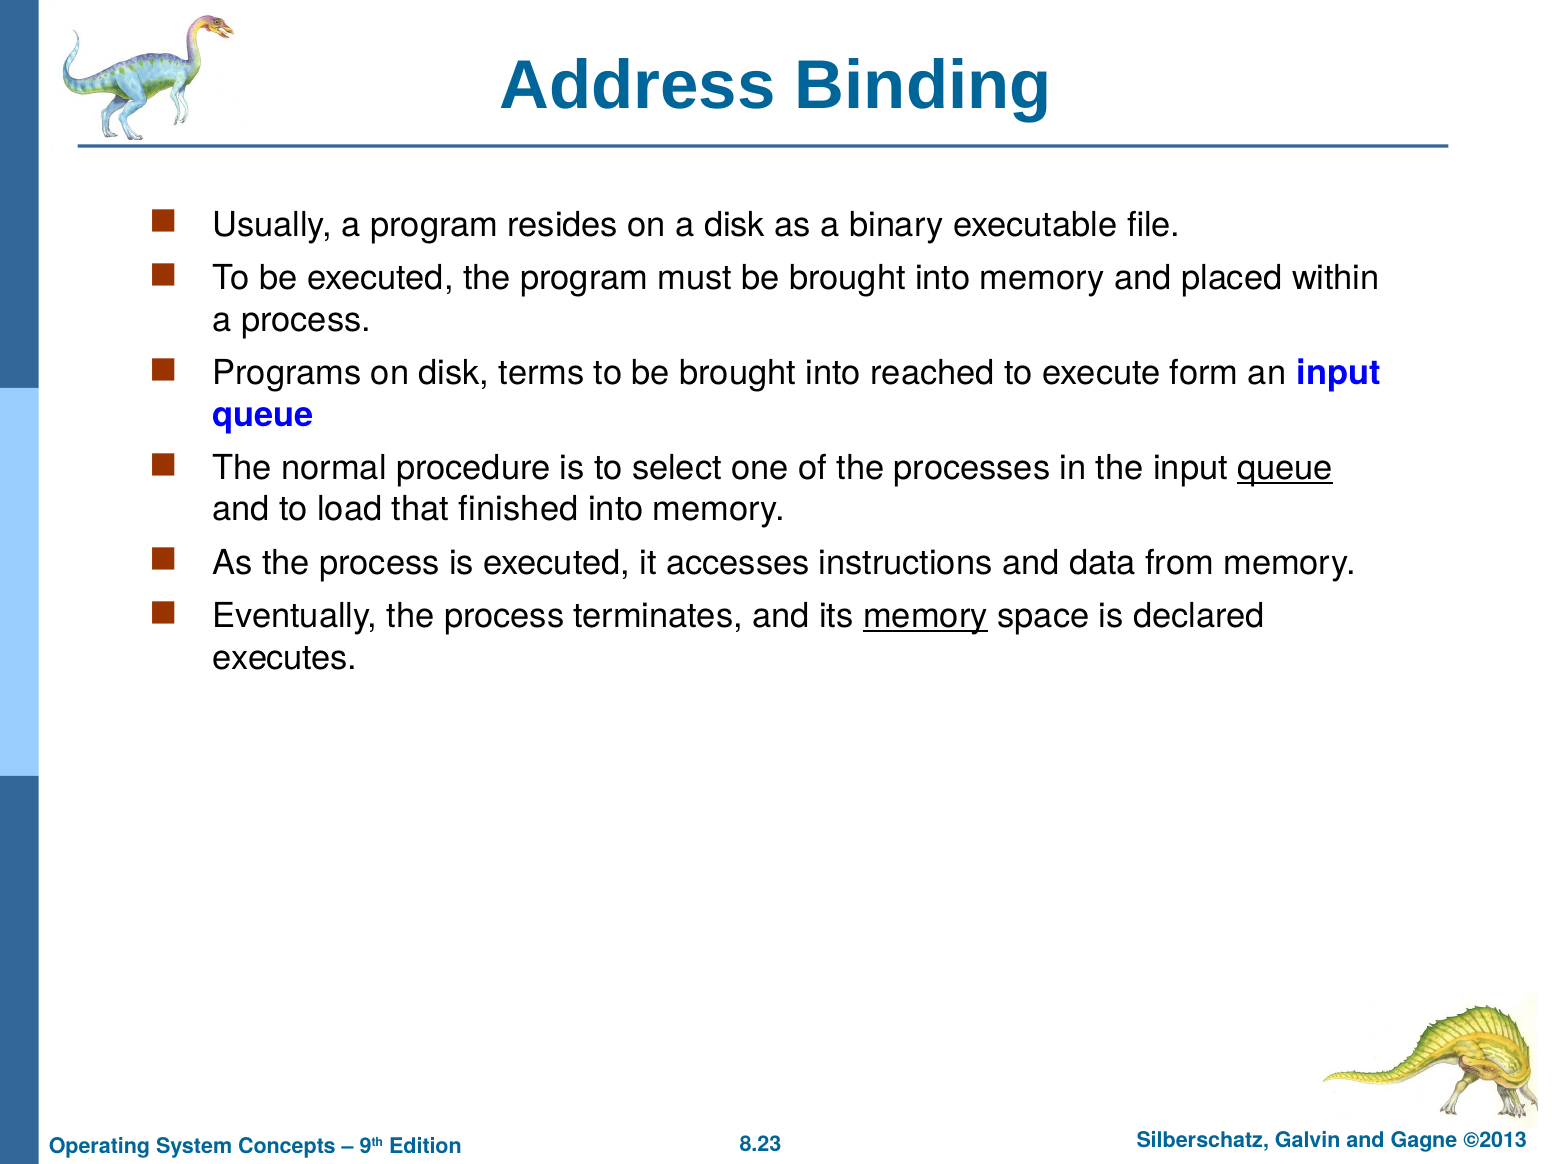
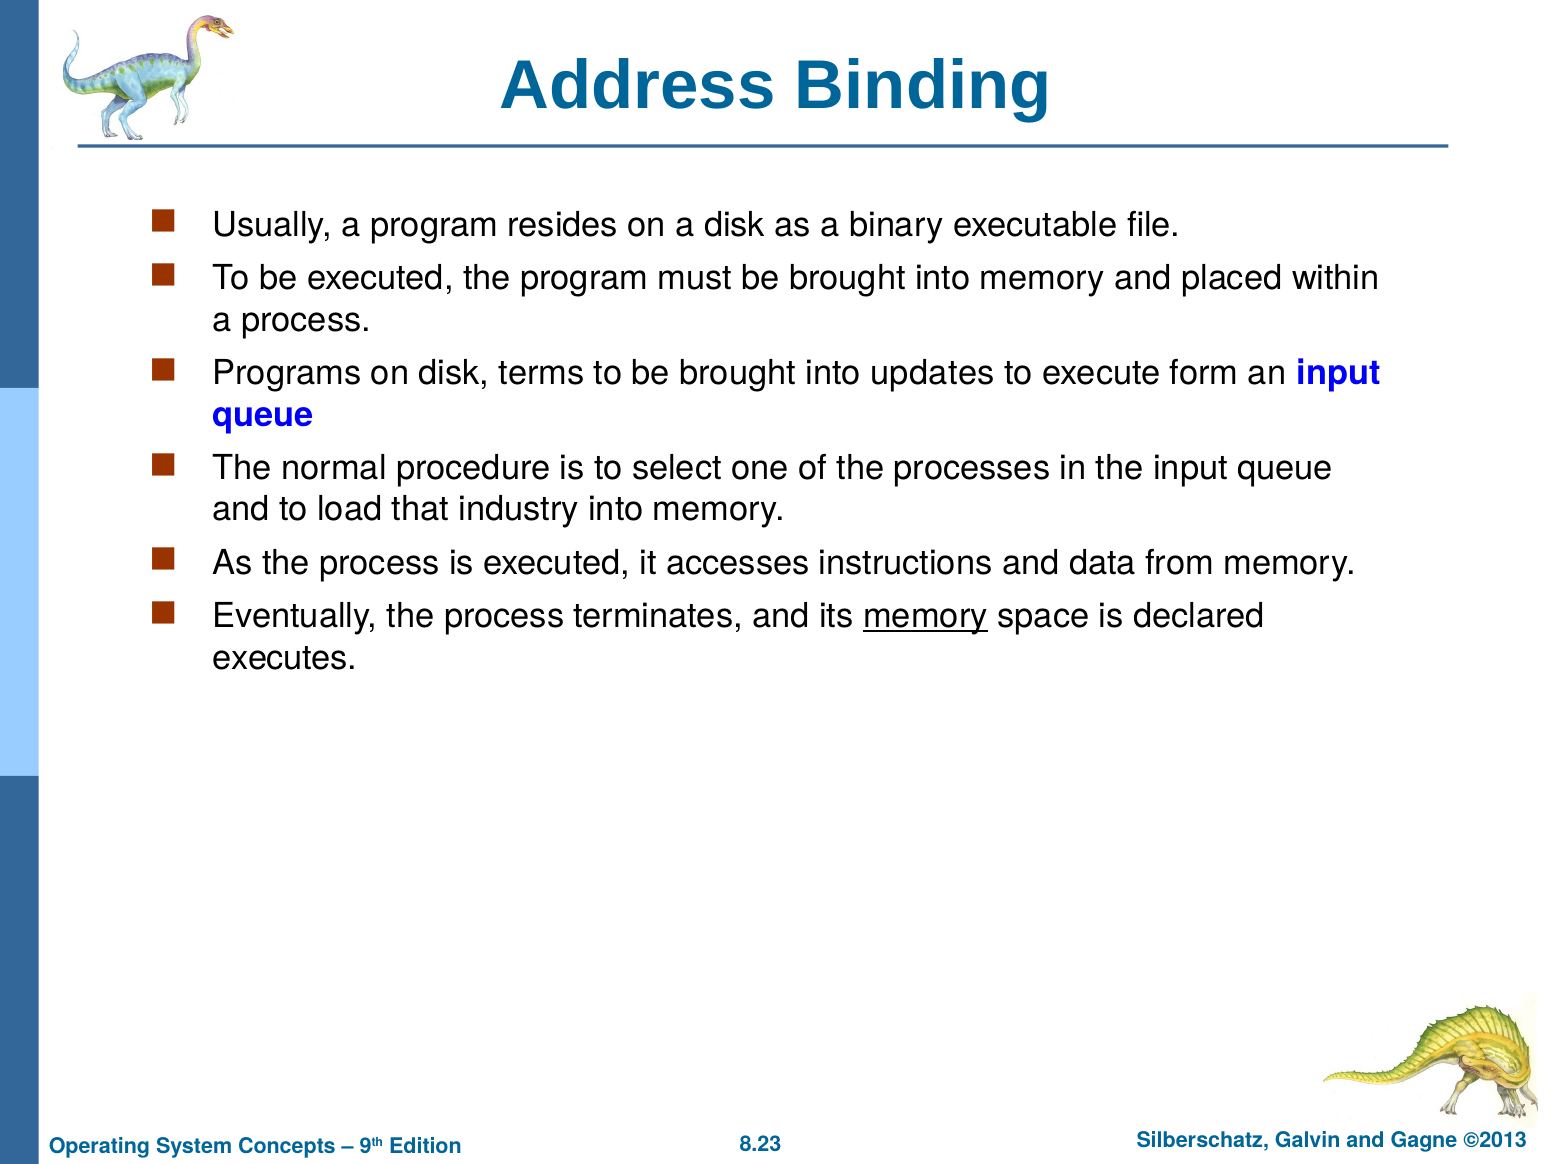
reached: reached -> updates
queue at (1285, 468) underline: present -> none
finished: finished -> industry
